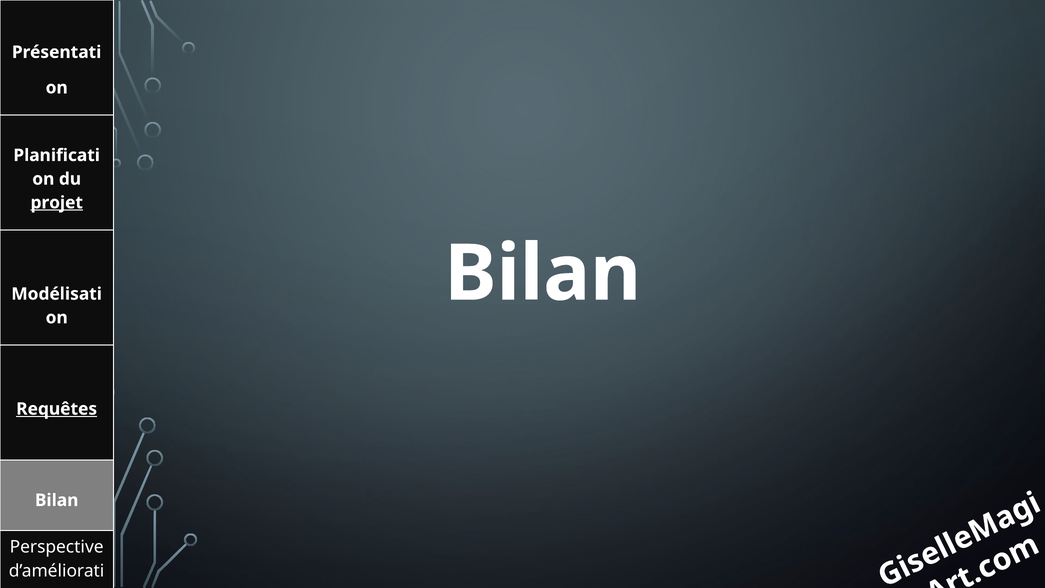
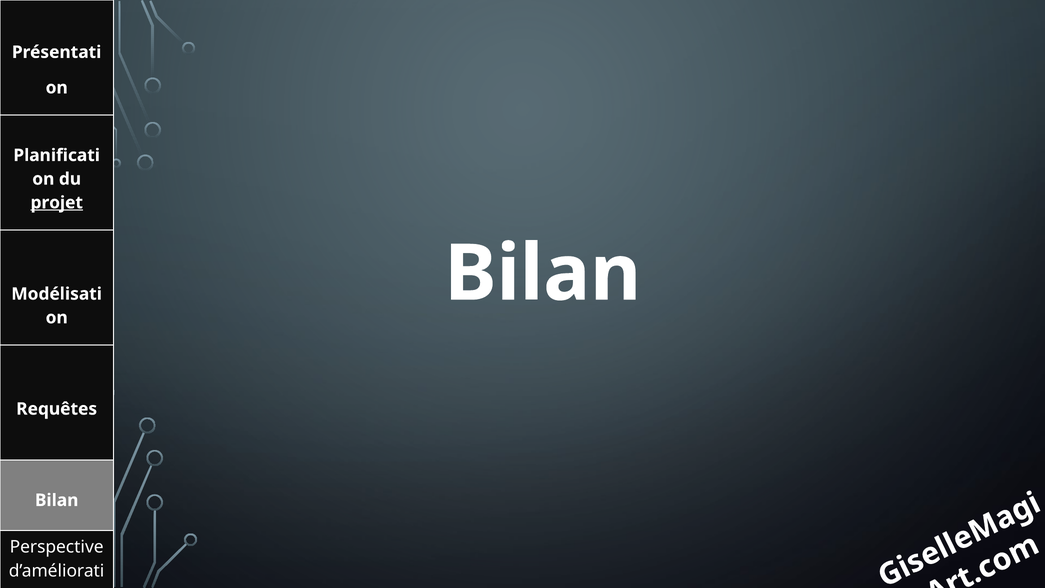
Requêtes underline: present -> none
